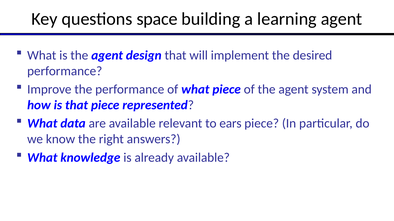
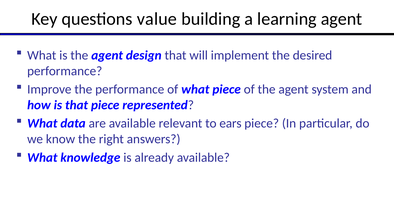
space: space -> value
